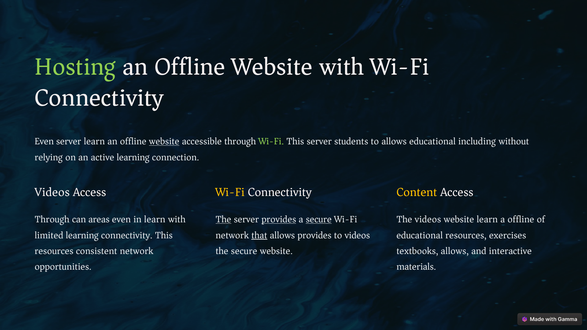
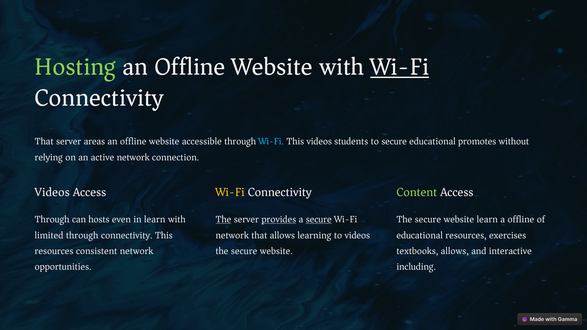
Wi-Fi at (400, 67) underline: none -> present
Even at (44, 141): Even -> That
server learn: learn -> areas
website at (164, 141) underline: present -> none
Wi-Fi at (271, 141) colour: light green -> light blue
This server: server -> videos
to allows: allows -> secure
including: including -> promotes
active learning: learning -> network
Content colour: yellow -> light green
areas: areas -> hosts
videos at (428, 220): videos -> secure
that at (259, 235) underline: present -> none
allows provides: provides -> learning
limited learning: learning -> through
materials: materials -> including
